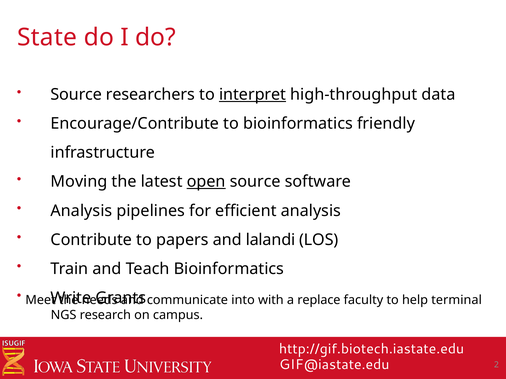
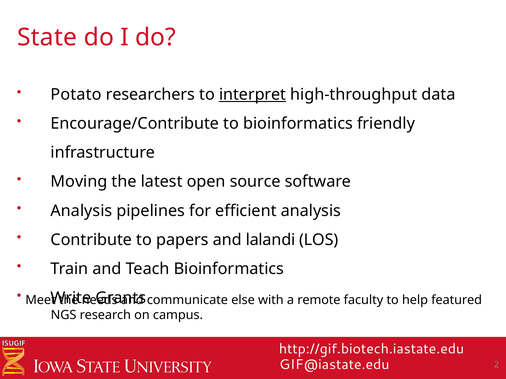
Source at (76, 95): Source -> Potato
open underline: present -> none
into: into -> else
replace: replace -> remote
terminal: terminal -> featured
